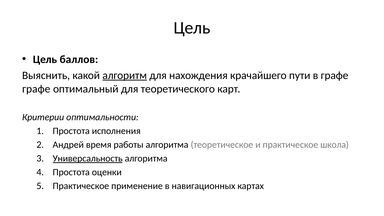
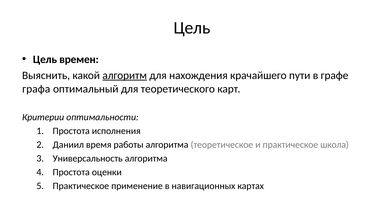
баллов: баллов -> времен
графе at (36, 89): графе -> графа
Андрей: Андрей -> Даниил
Универсальность underline: present -> none
